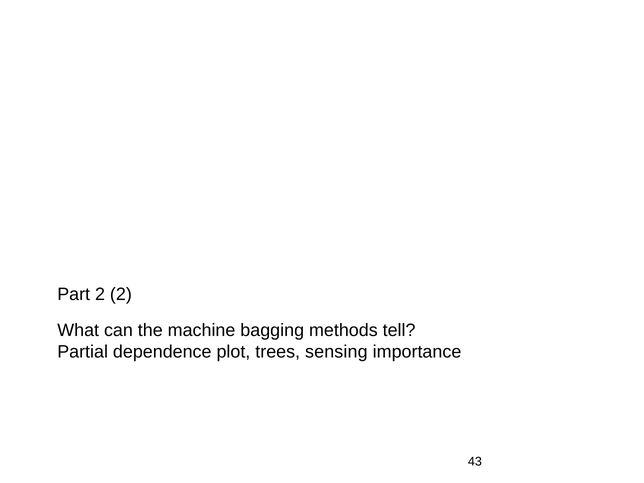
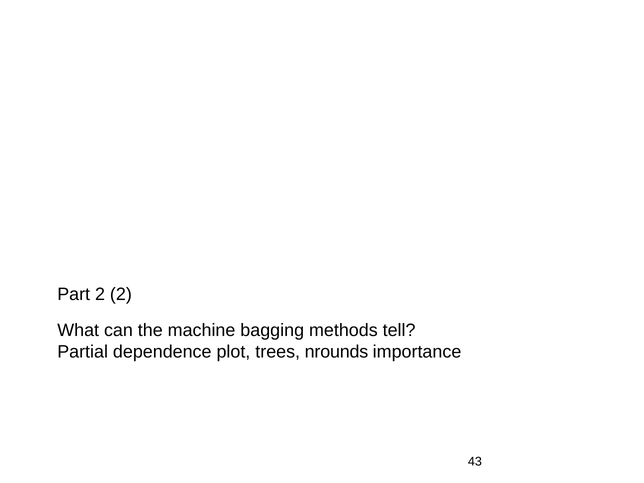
sensing: sensing -> nrounds
